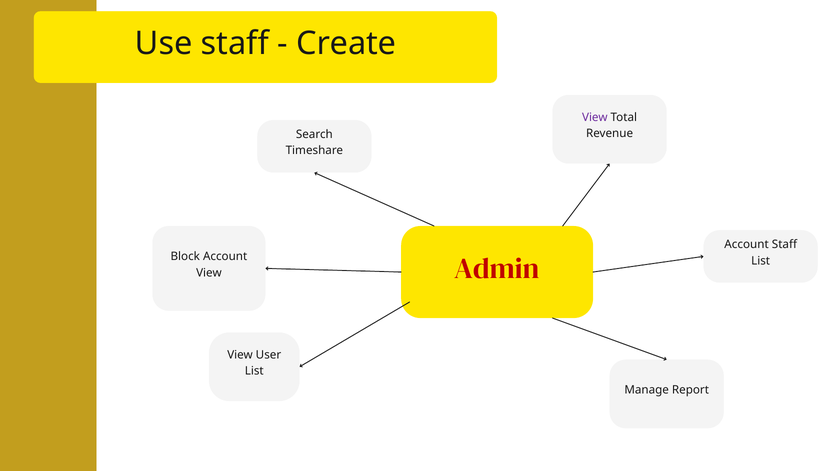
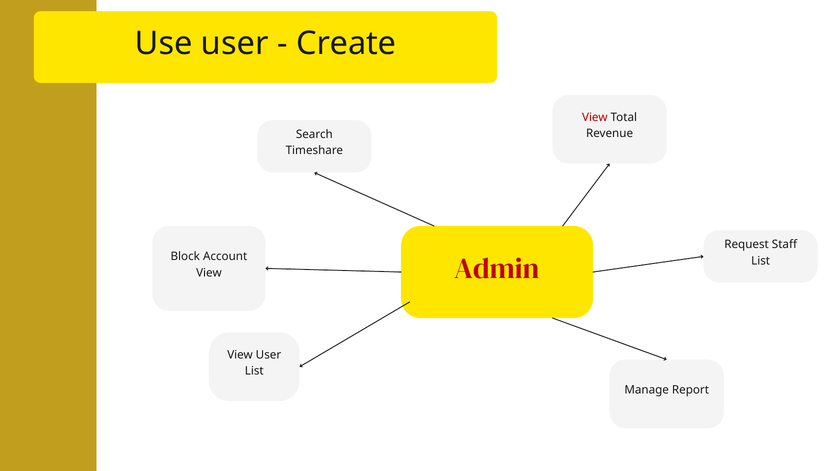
Use staff: staff -> user
View at (595, 117) colour: purple -> red
Account at (747, 244): Account -> Request
